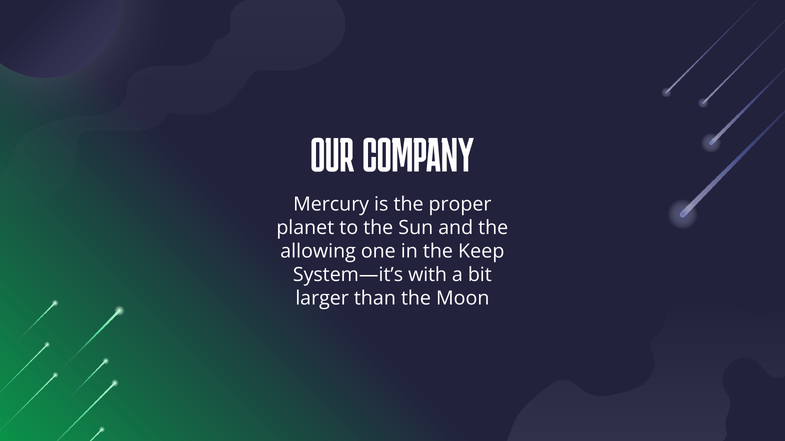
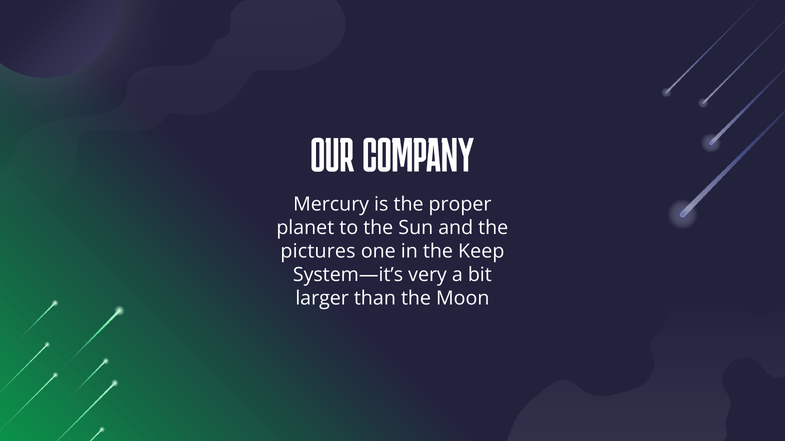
allowing: allowing -> pictures
with: with -> very
